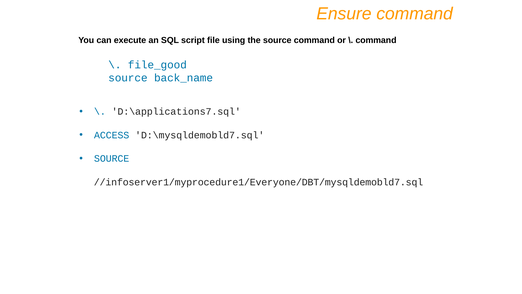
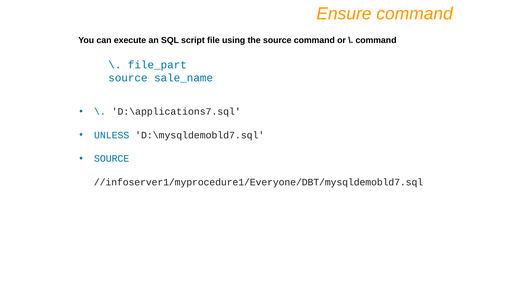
file_good: file_good -> file_part
back_name: back_name -> sale_name
ACCESS: ACCESS -> UNLESS
